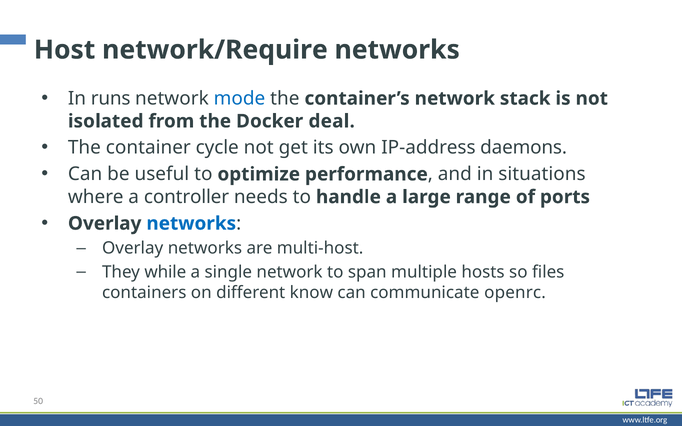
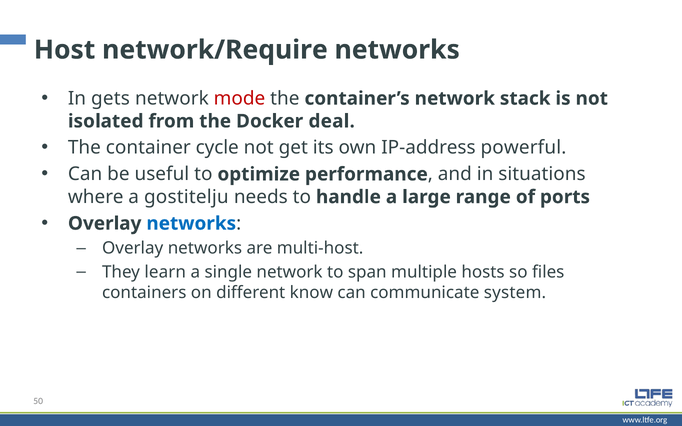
runs: runs -> gets
mode colour: blue -> red
daemons: daemons -> powerful
controller: controller -> gostitelju
while: while -> learn
openrc: openrc -> system
